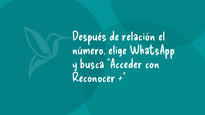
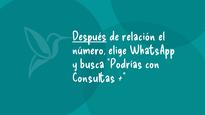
Después underline: none -> present
Acceder: Acceder -> Podrías
Reconocer: Reconocer -> Consultas
